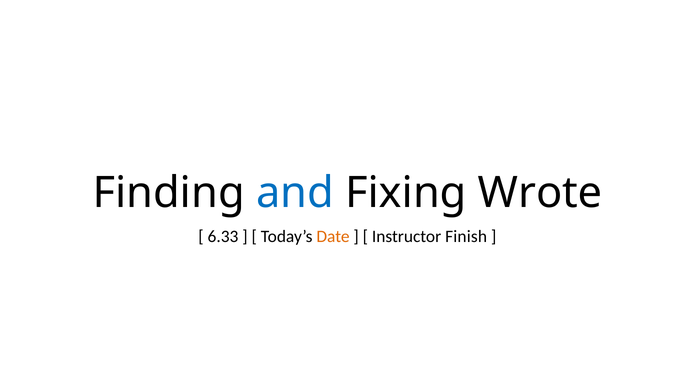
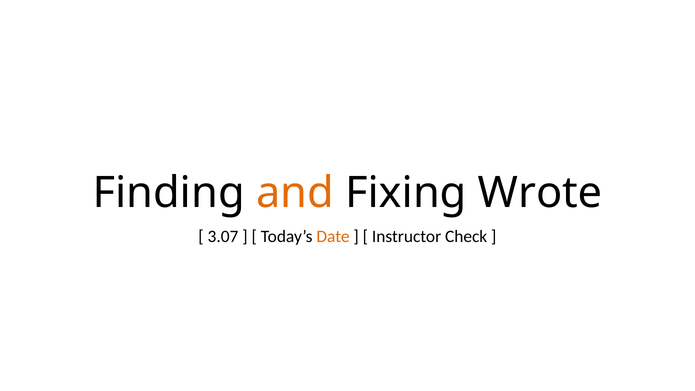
and colour: blue -> orange
6.33: 6.33 -> 3.07
Finish: Finish -> Check
